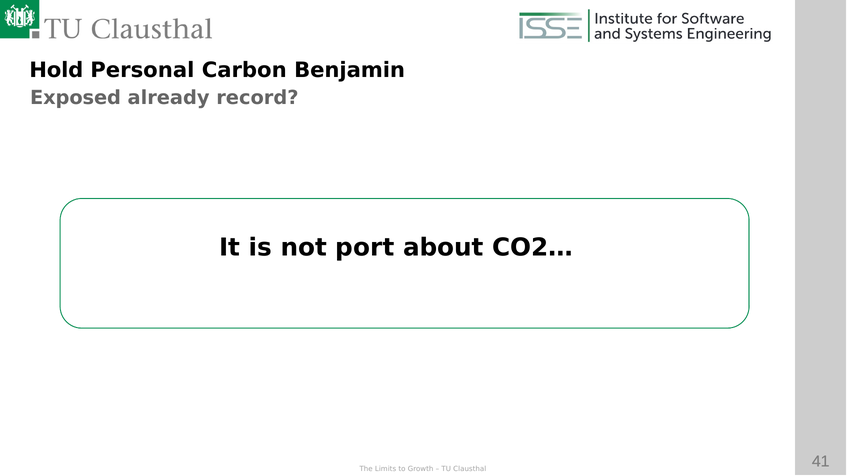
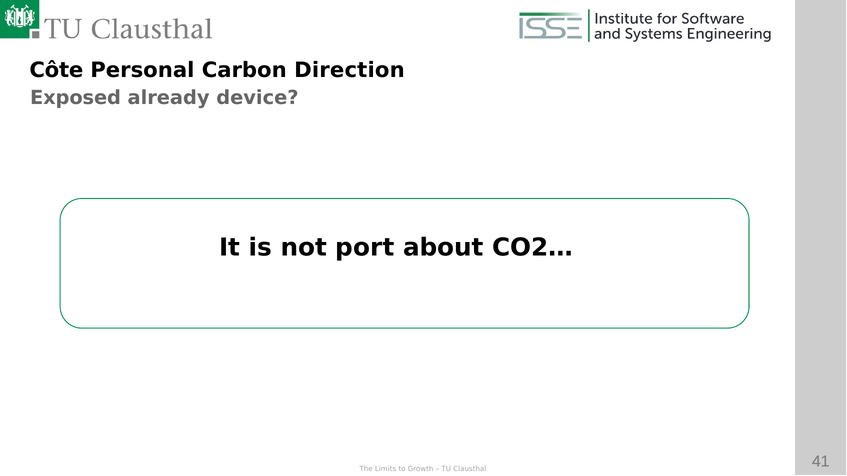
Hold: Hold -> Côte
Benjamin: Benjamin -> Direction
record: record -> device
